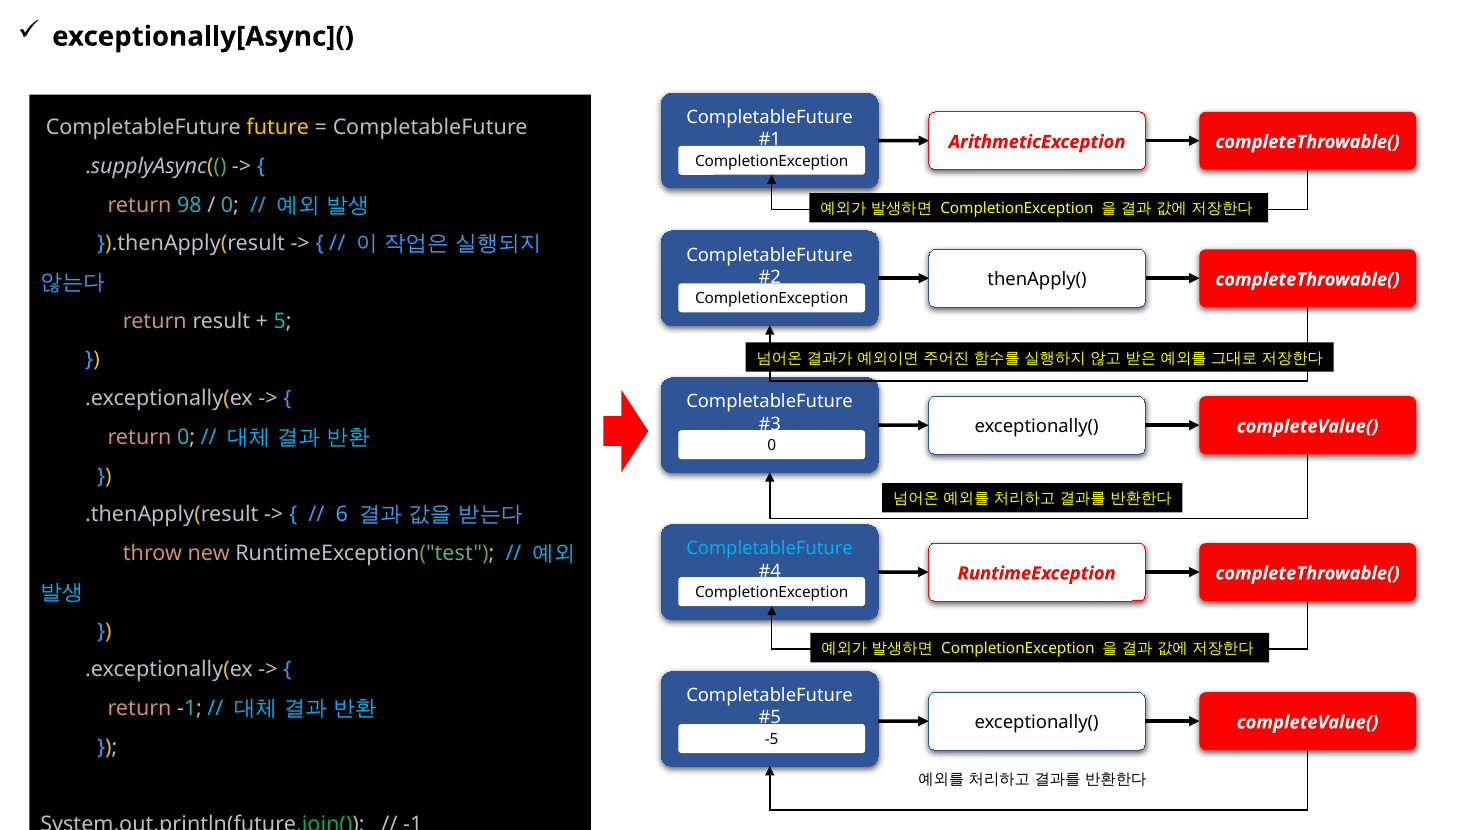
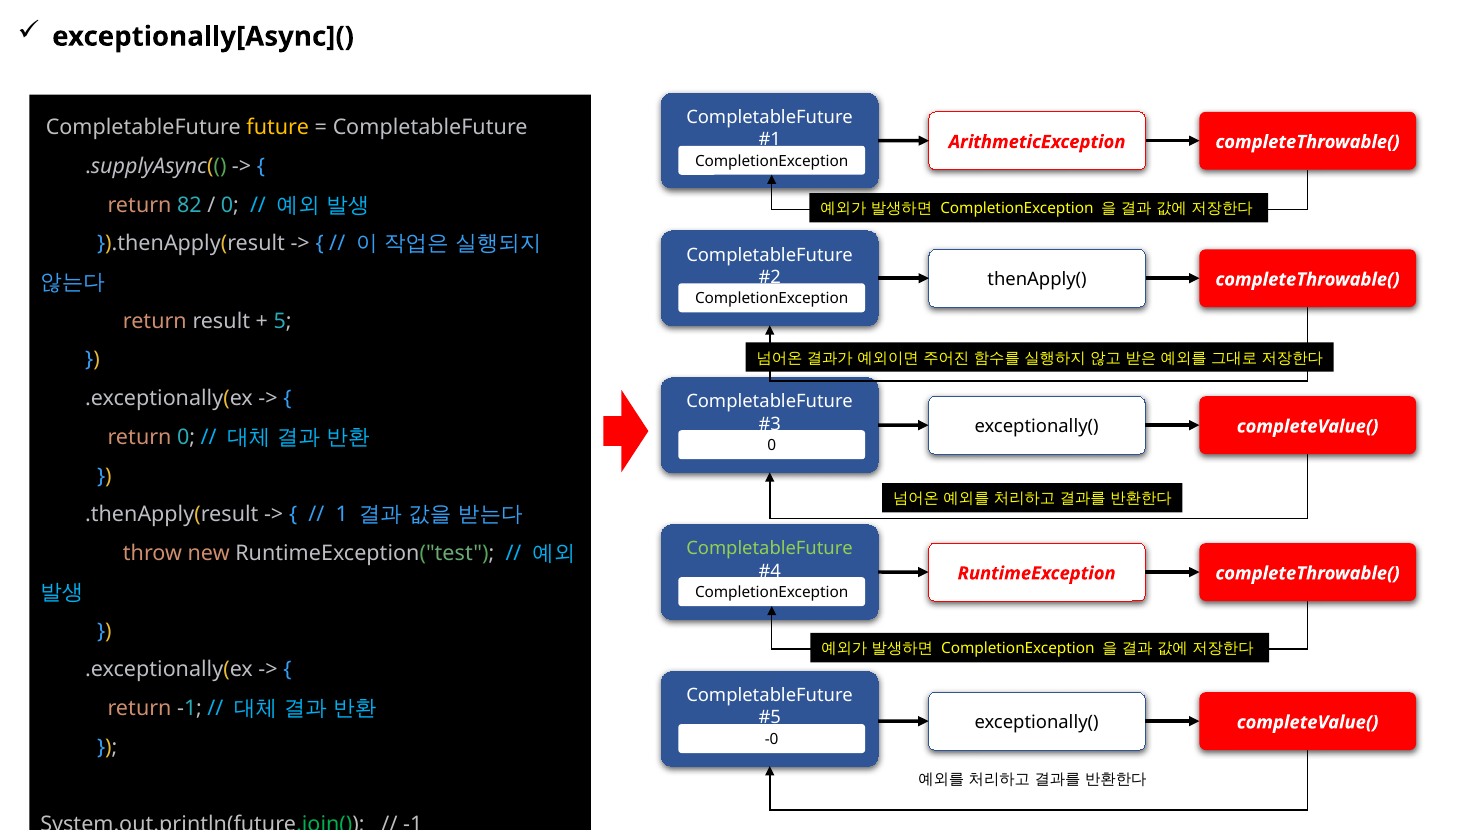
98: 98 -> 82
6: 6 -> 1
CompletableFuture at (770, 549) colour: light blue -> light green
-5: -5 -> -0
